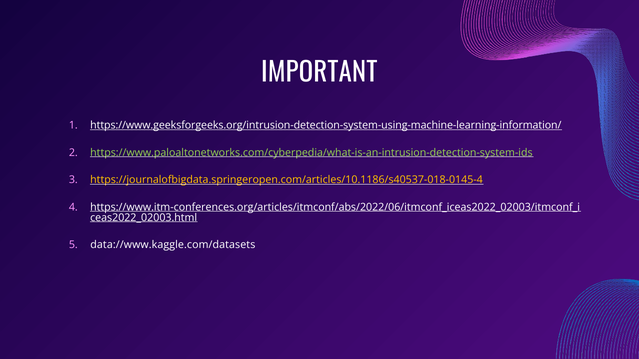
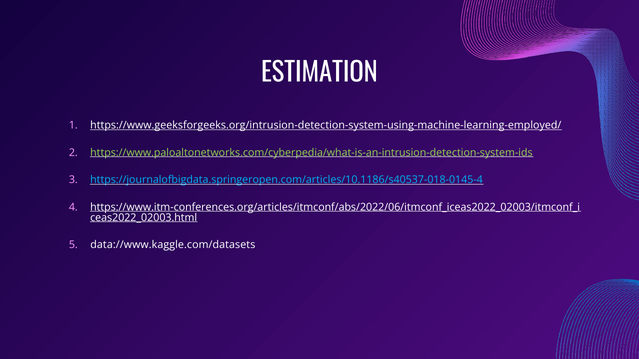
IMPORTANT: IMPORTANT -> ESTIMATION
https://www.geeksforgeeks.org/intrusion-detection-system-using-machine-learning-information/: https://www.geeksforgeeks.org/intrusion-detection-system-using-machine-learning-information/ -> https://www.geeksforgeeks.org/intrusion-detection-system-using-machine-learning-employed/
https://journalofbigdata.springeropen.com/articles/10.1186/s40537-018-0145-4 colour: yellow -> light blue
